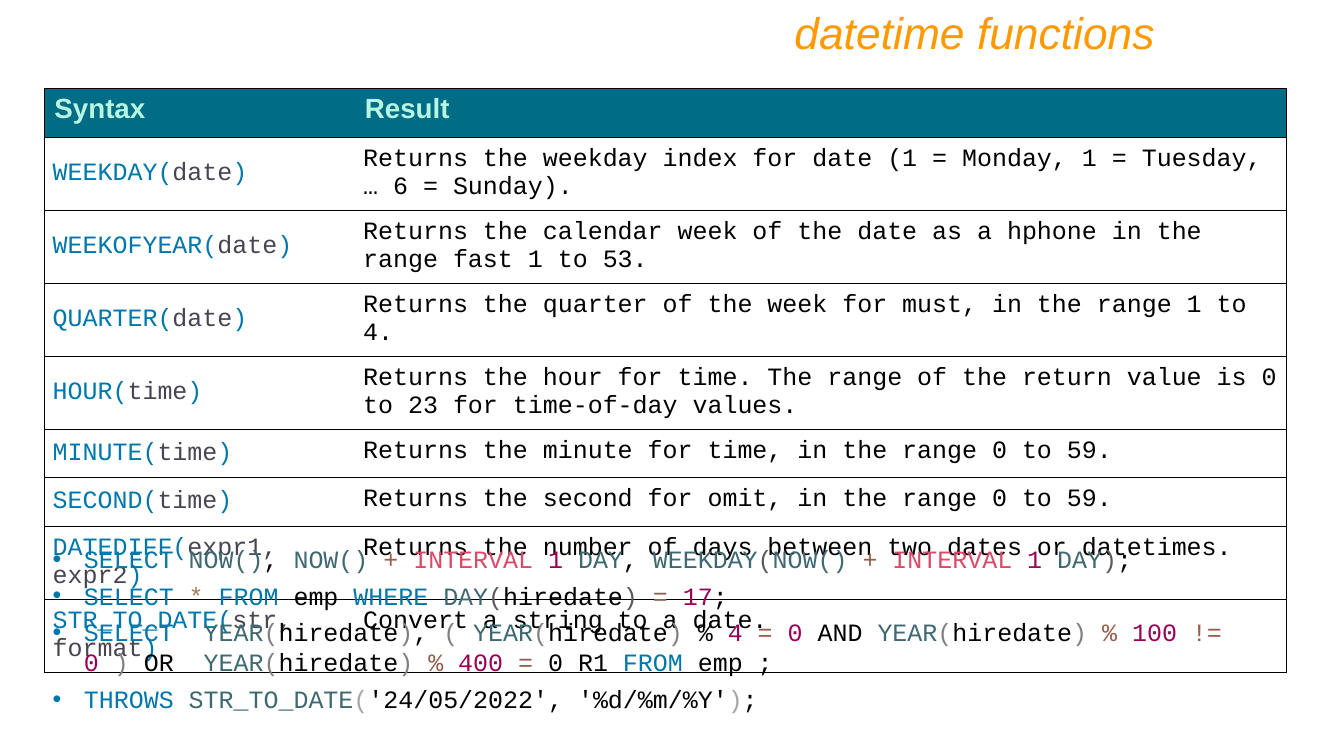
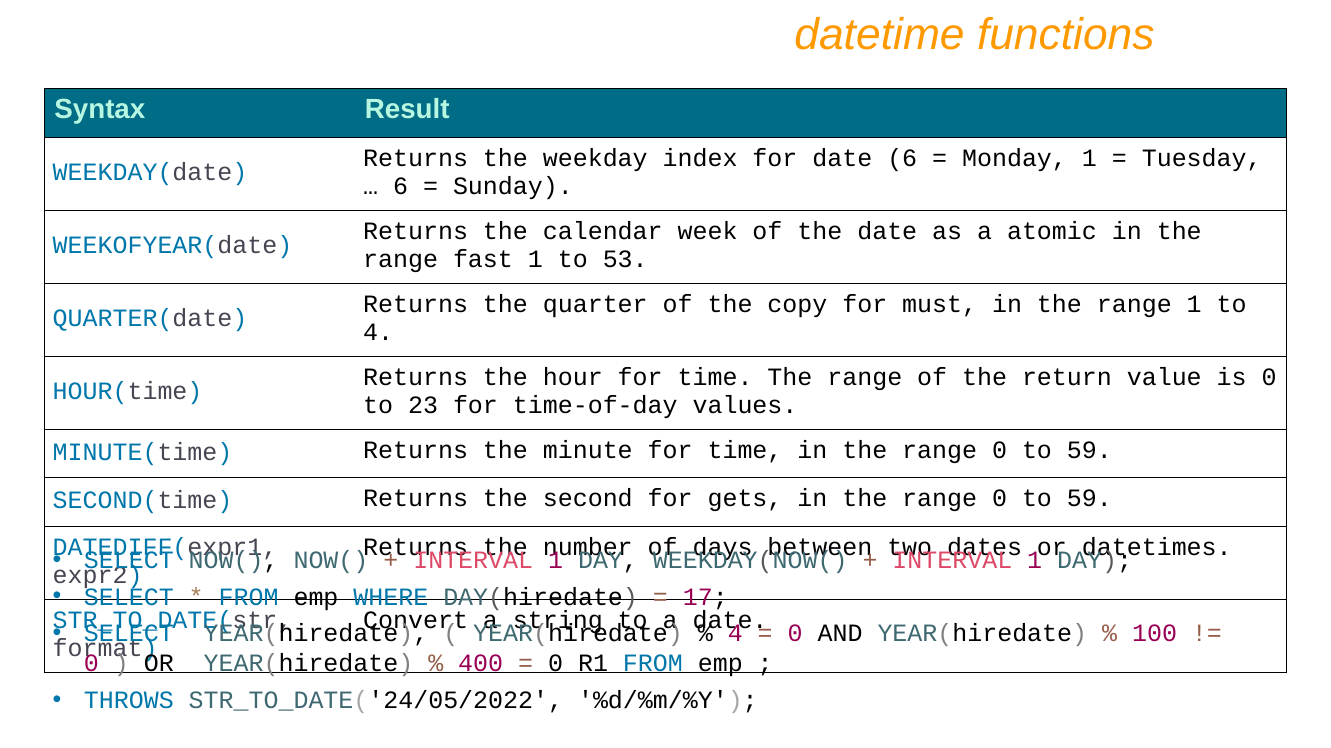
date 1: 1 -> 6
hphone: hphone -> atomic
the week: week -> copy
omit: omit -> gets
